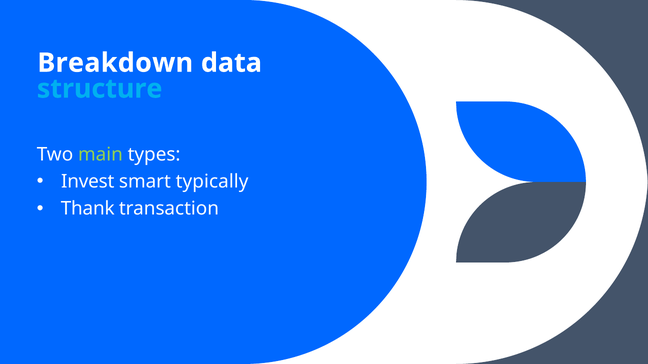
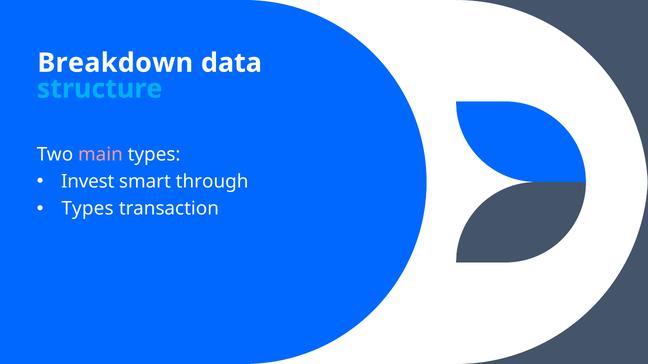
main colour: light green -> pink
typically: typically -> through
Thank at (88, 209): Thank -> Types
